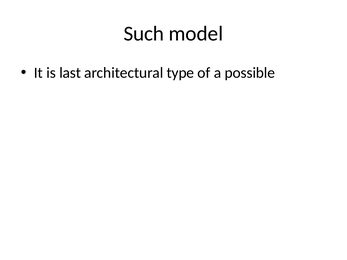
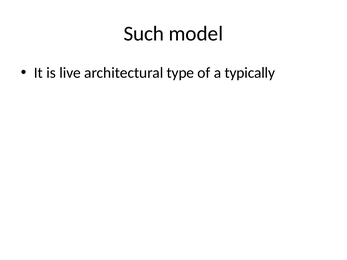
last: last -> live
possible: possible -> typically
